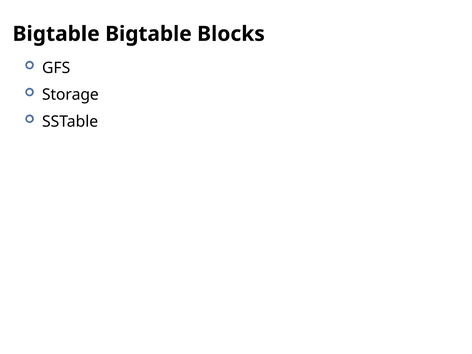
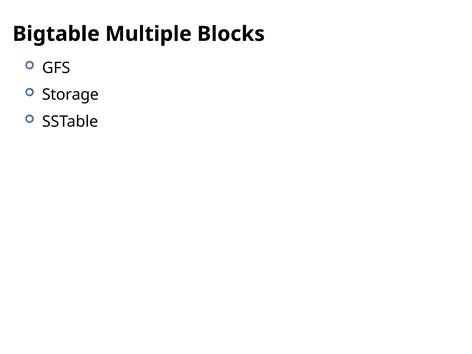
Bigtable Bigtable: Bigtable -> Multiple
